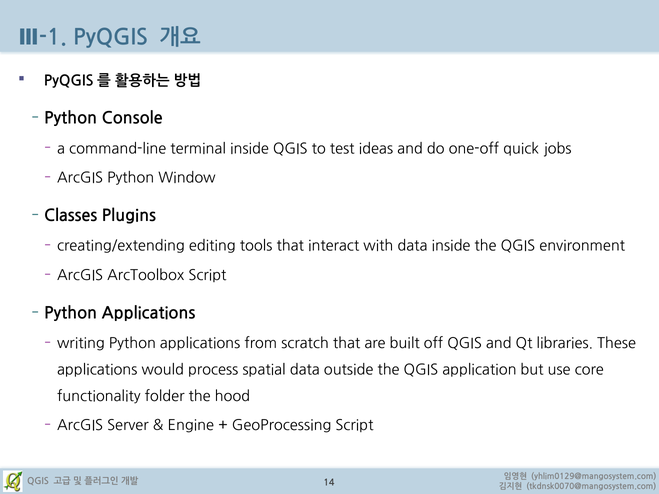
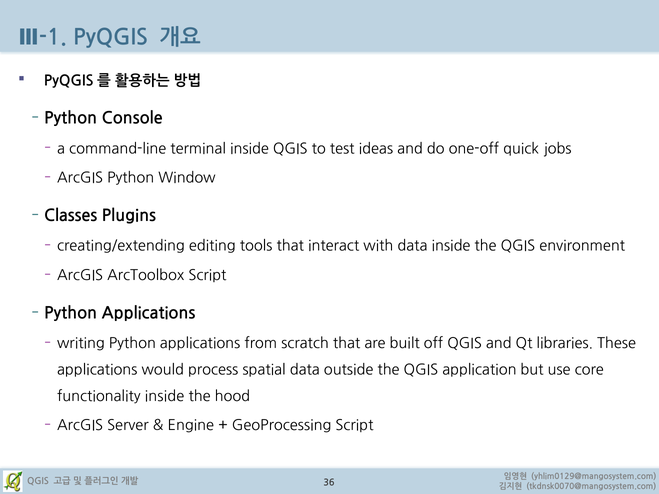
functionality folder: folder -> inside
14: 14 -> 36
